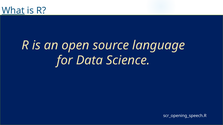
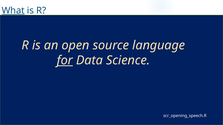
for underline: none -> present
